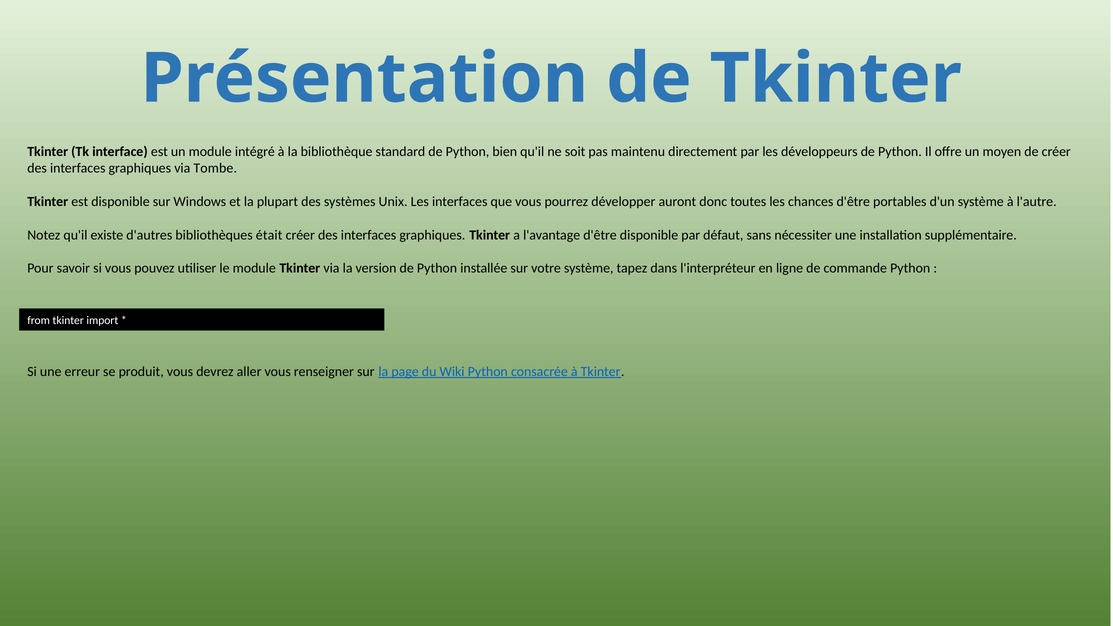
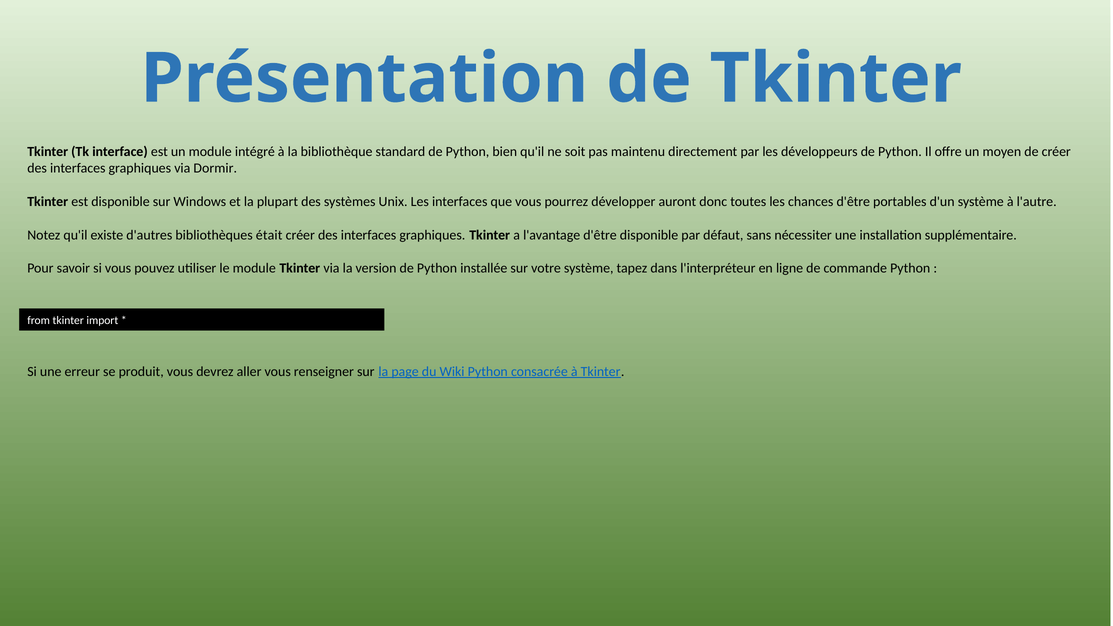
Tombe: Tombe -> Dormir
